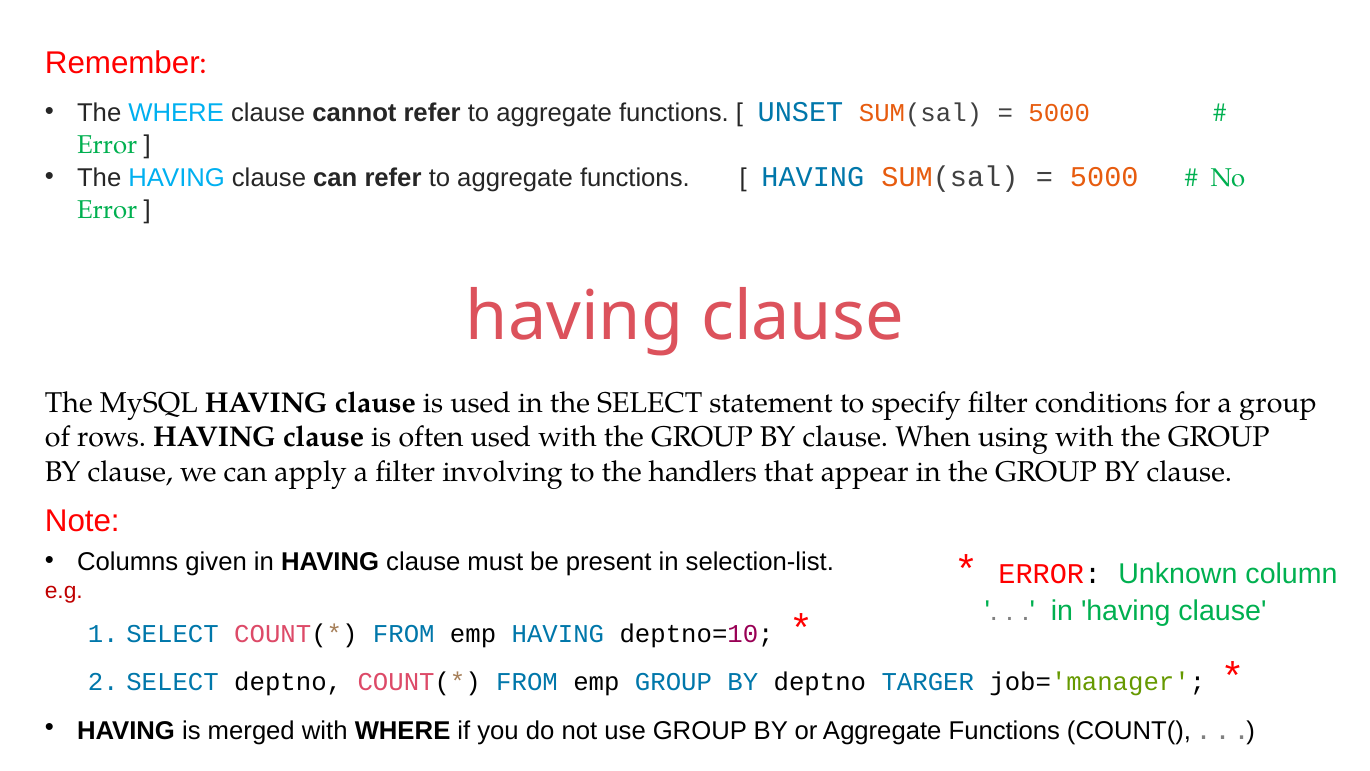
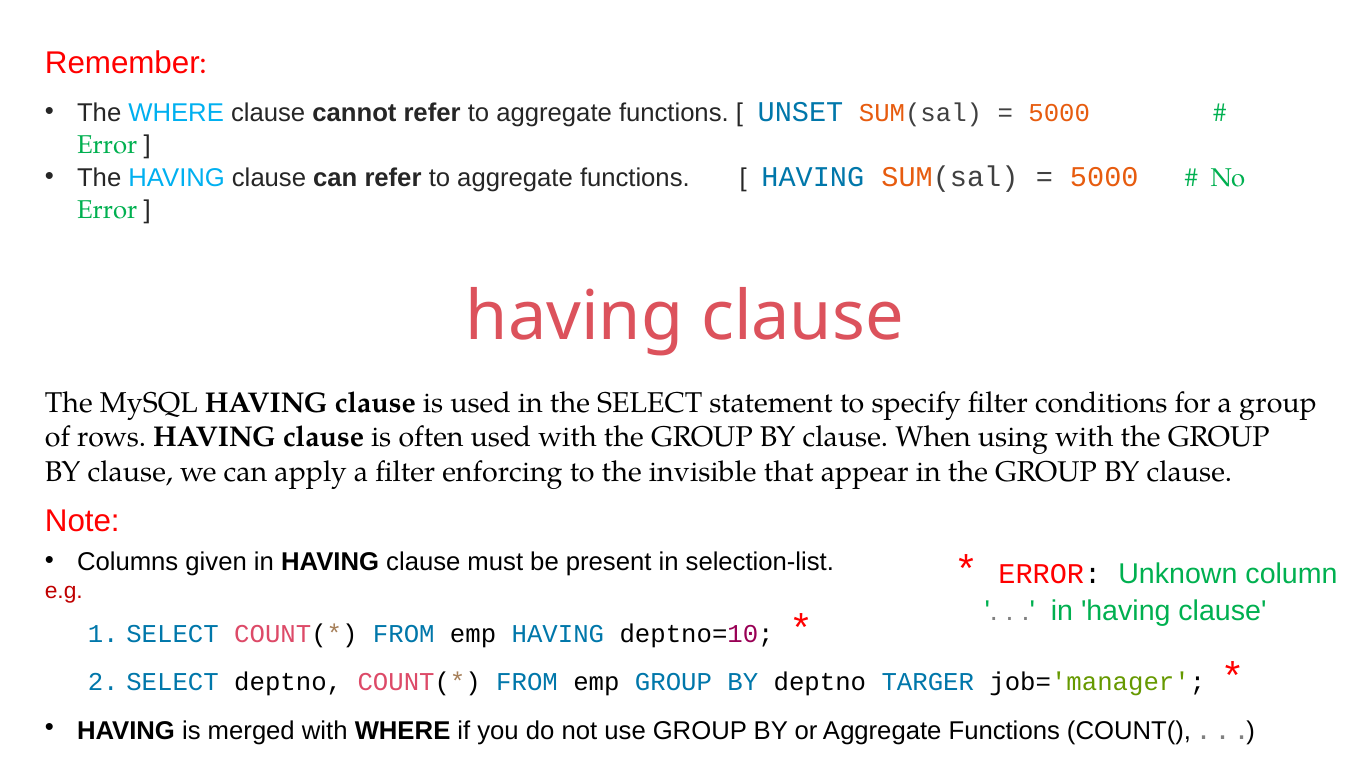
involving: involving -> enforcing
handlers: handlers -> invisible
